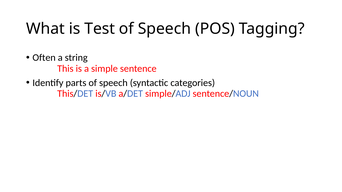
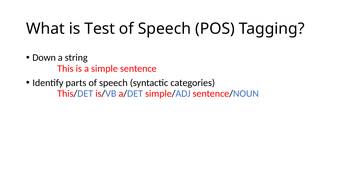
Often: Often -> Down
